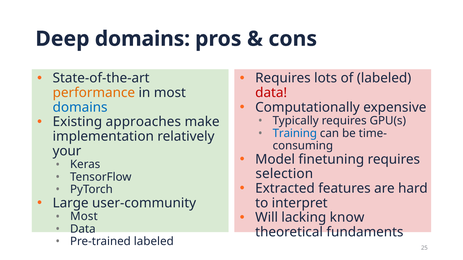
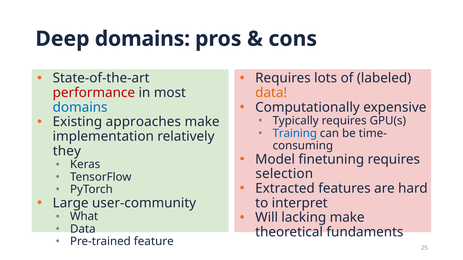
performance colour: orange -> red
data at (271, 93) colour: red -> orange
your: your -> they
lacking know: know -> make
Most at (84, 217): Most -> What
Pre-trained labeled: labeled -> feature
